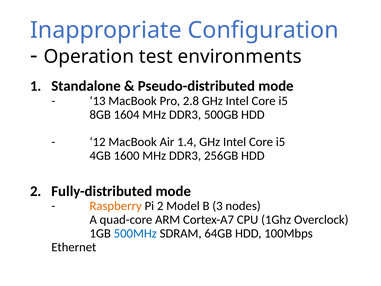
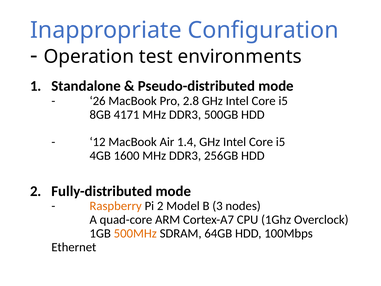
13: 13 -> 26
1604: 1604 -> 4171
500MHz colour: blue -> orange
